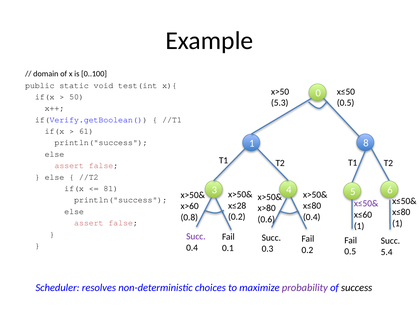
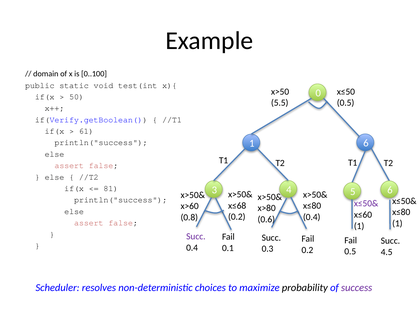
5.3: 5.3 -> 5.5
1 8: 8 -> 6
x≤28: x≤28 -> x≤68
5.4: 5.4 -> 4.5
probability colour: purple -> black
success colour: black -> purple
